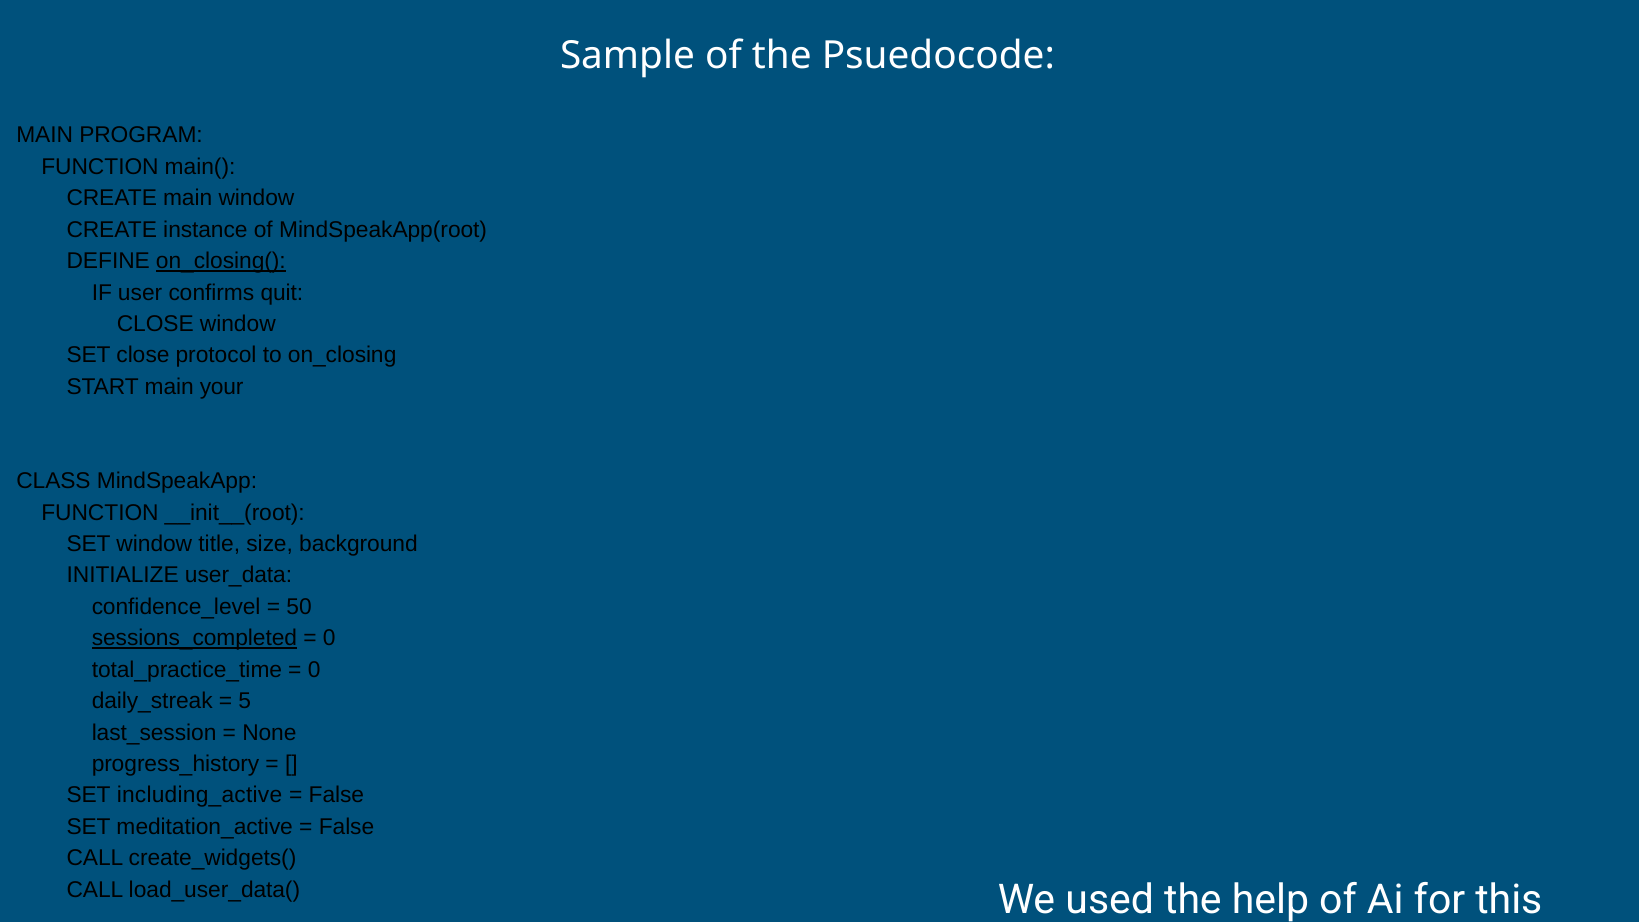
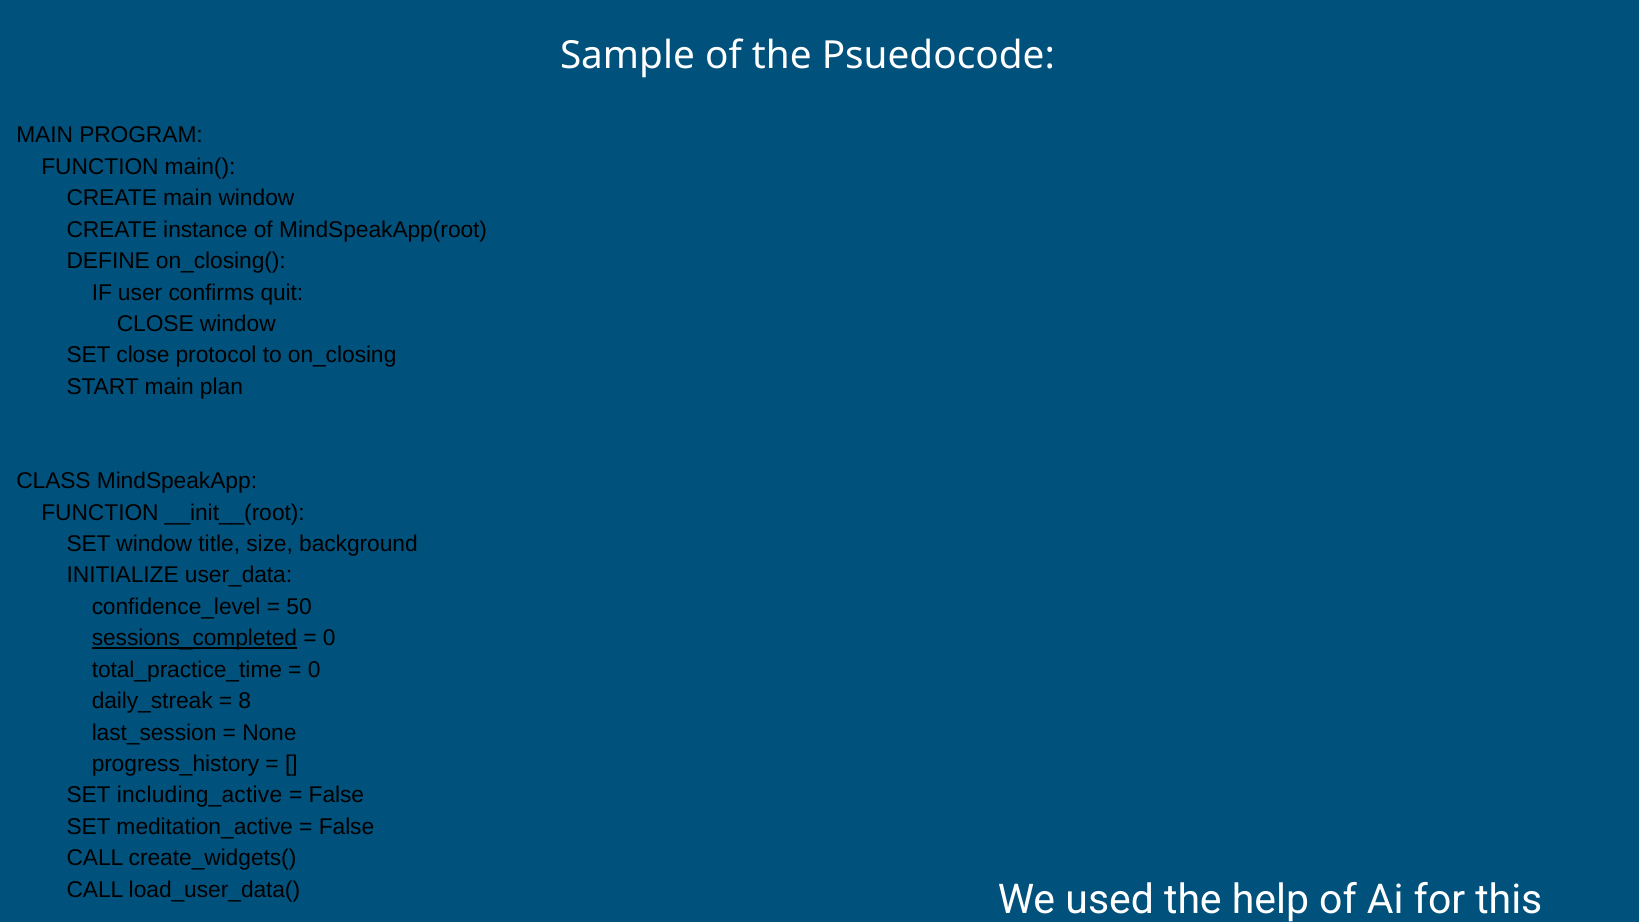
on_closing( underline: present -> none
your: your -> plan
5: 5 -> 8
